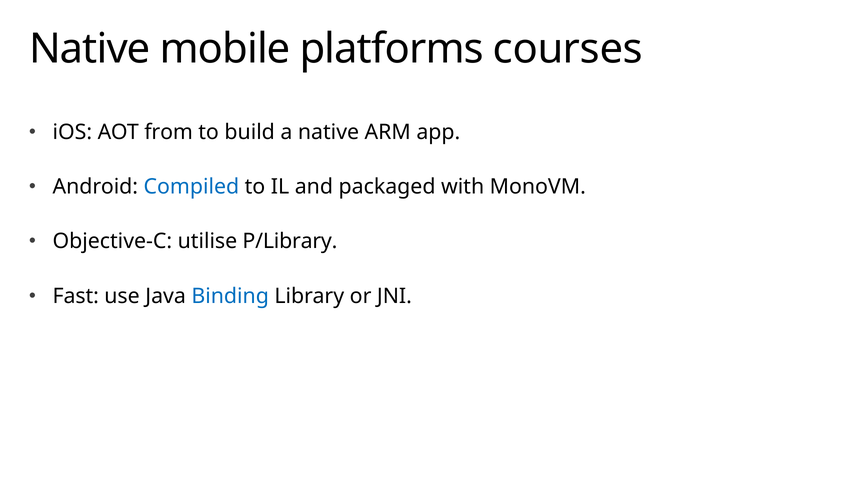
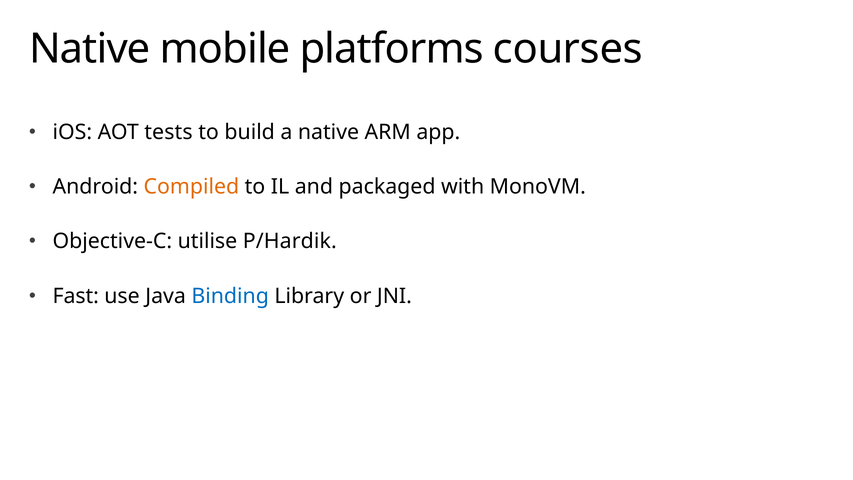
from: from -> tests
Compiled colour: blue -> orange
P/Library: P/Library -> P/Hardik
